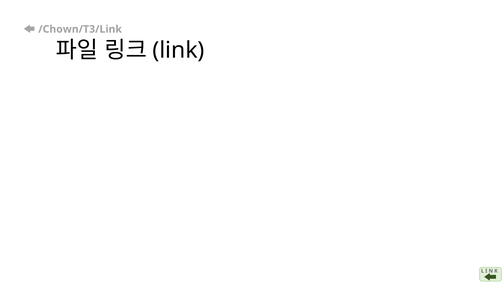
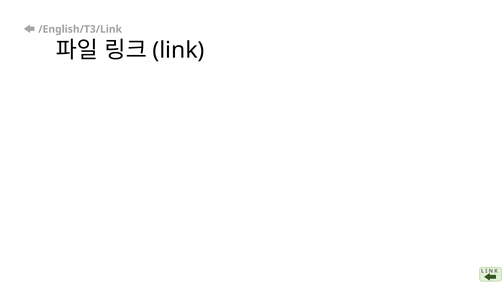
/Chown/T3/Link: /Chown/T3/Link -> /English/T3/Link
